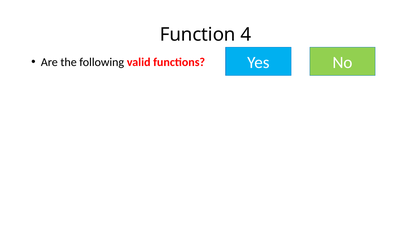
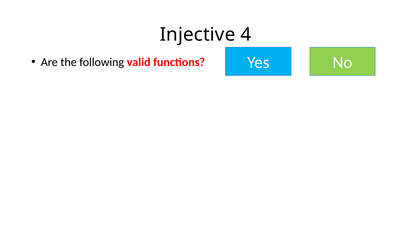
Function: Function -> Injective
